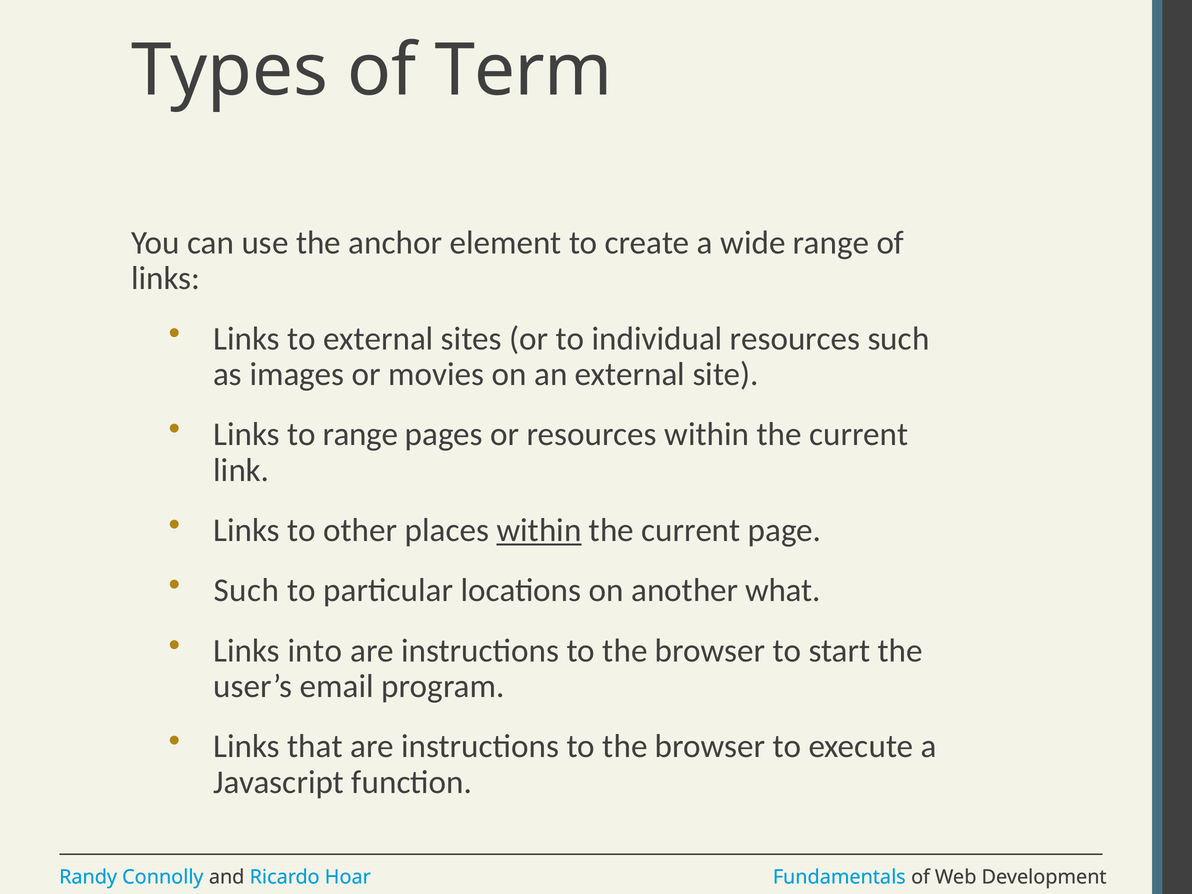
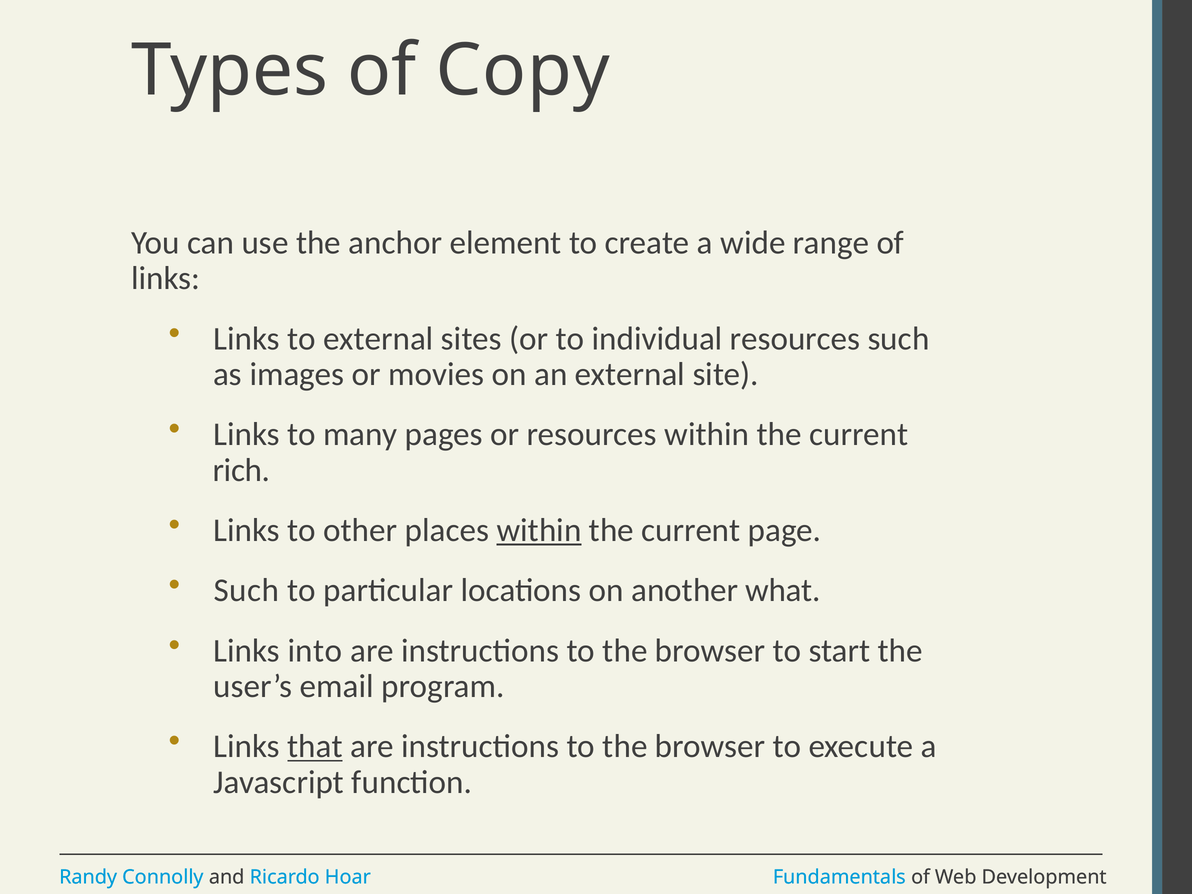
Term: Term -> Copy
to range: range -> many
link: link -> rich
that underline: none -> present
